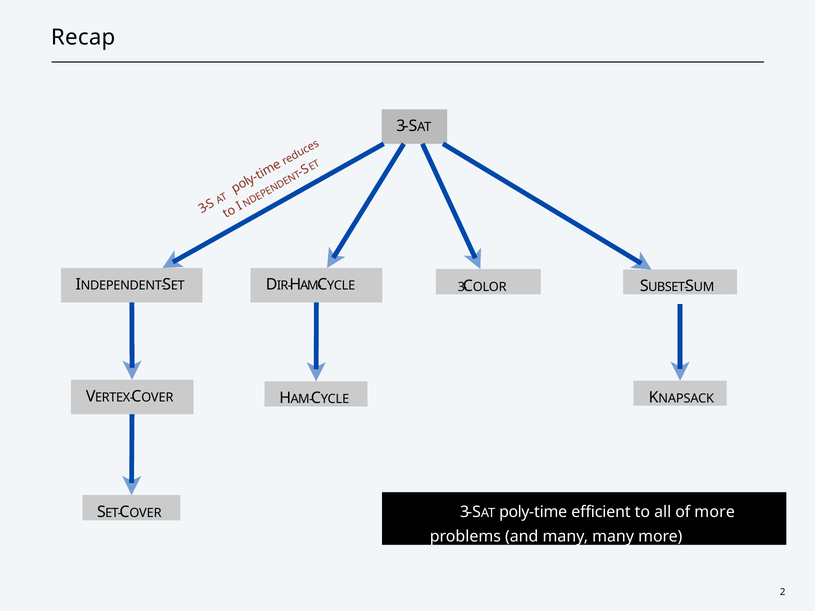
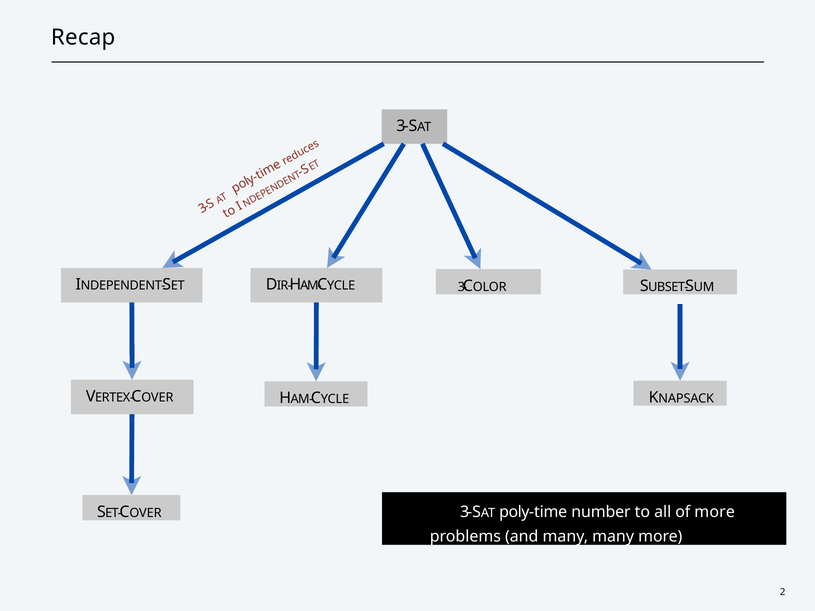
efficient: efficient -> number
